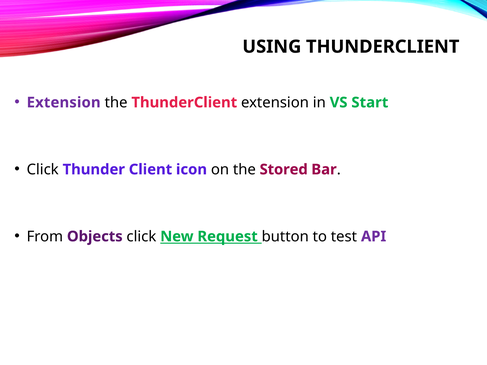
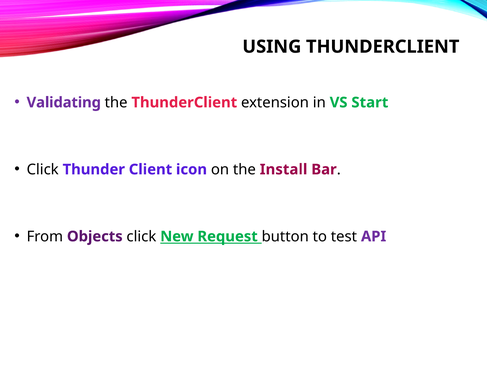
Extension at (64, 103): Extension -> Validating
Stored: Stored -> Install
